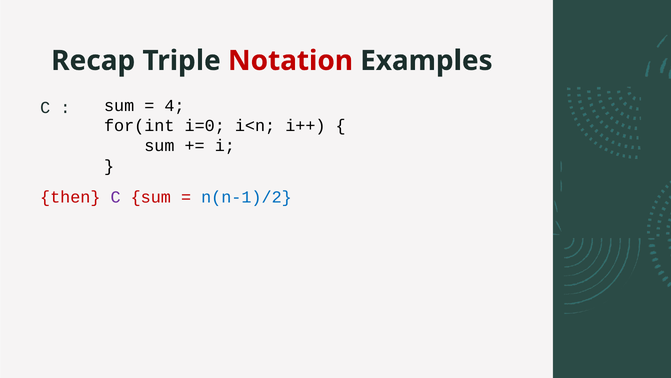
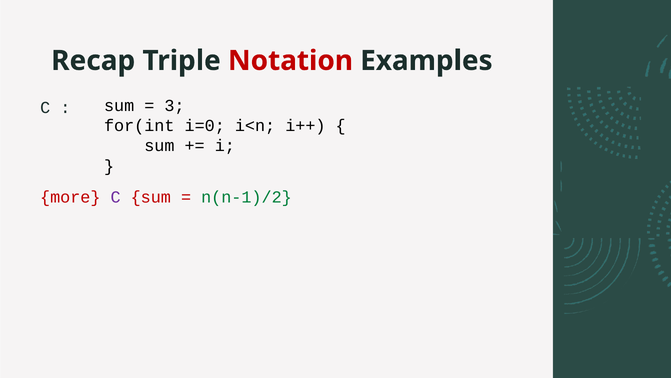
4: 4 -> 3
then: then -> more
n(n-1)/2 colour: blue -> green
